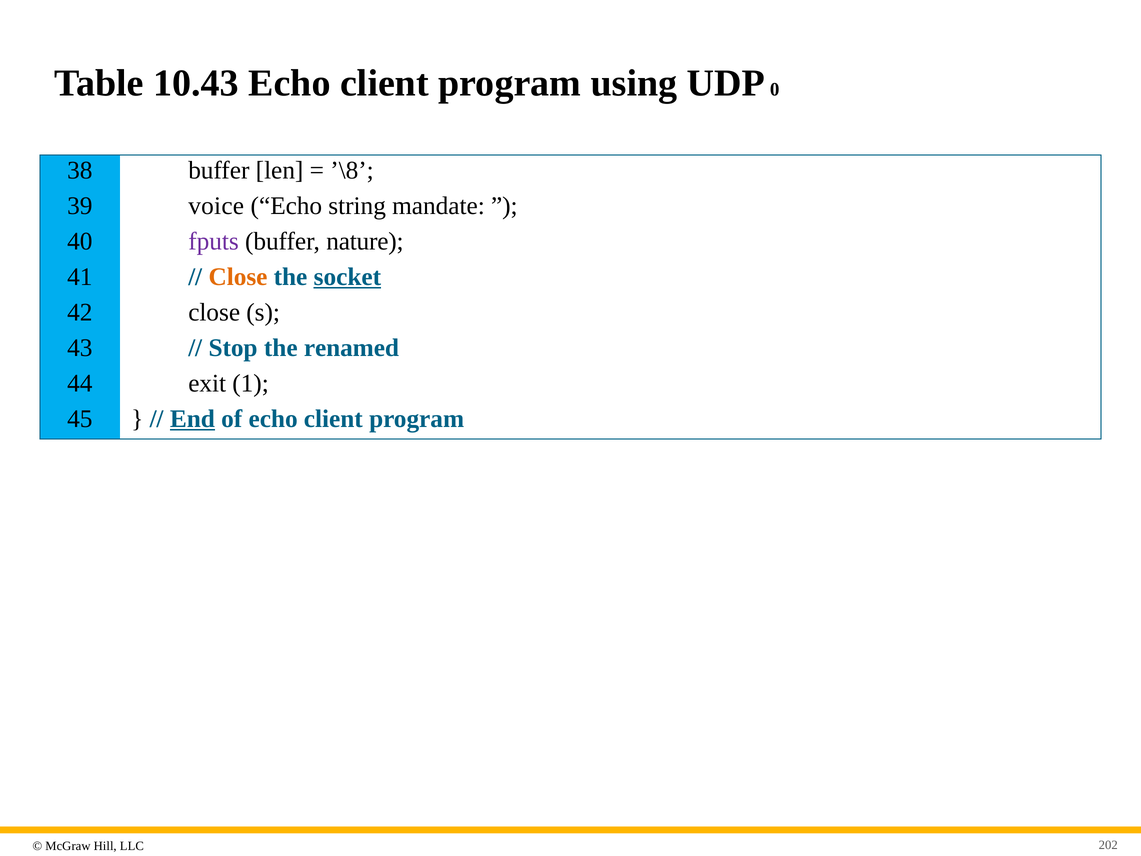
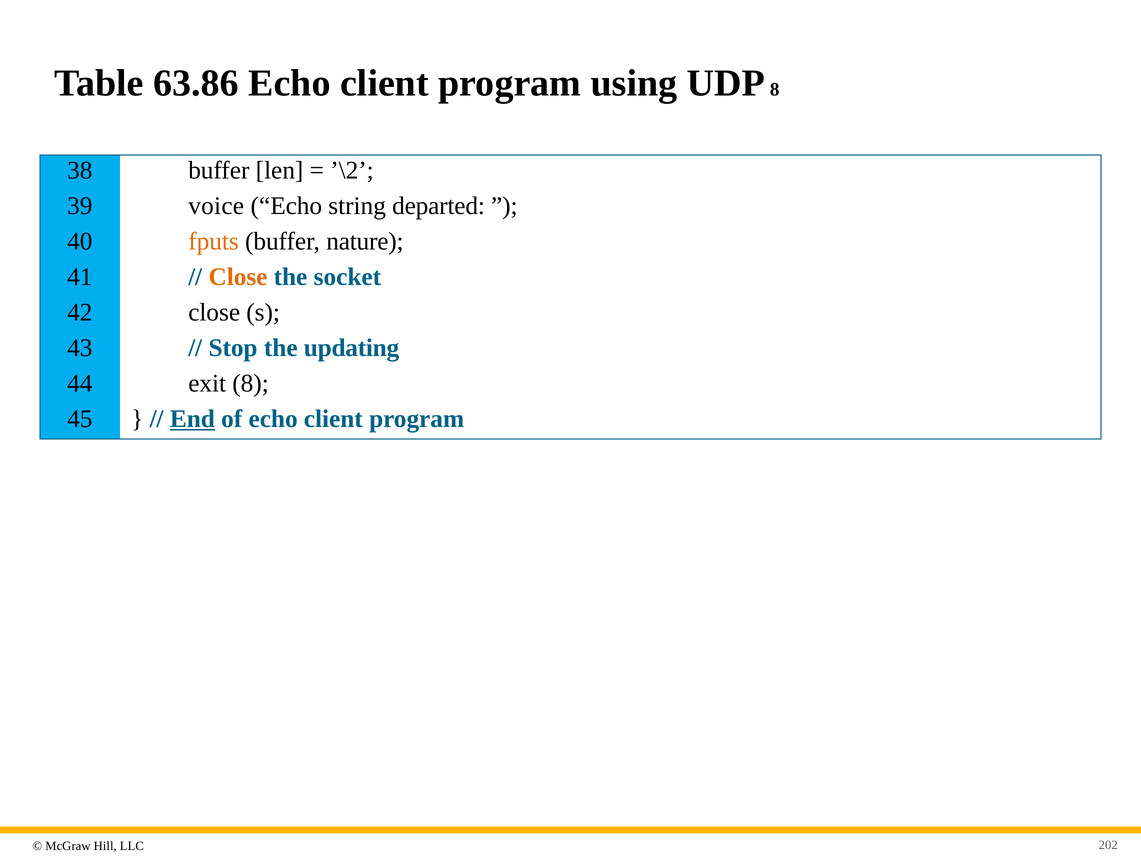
10.43: 10.43 -> 63.86
UDP 0: 0 -> 8
’\8: ’\8 -> ’\2
mandate: mandate -> departed
fputs colour: purple -> orange
socket underline: present -> none
renamed: renamed -> updating
exit 1: 1 -> 8
